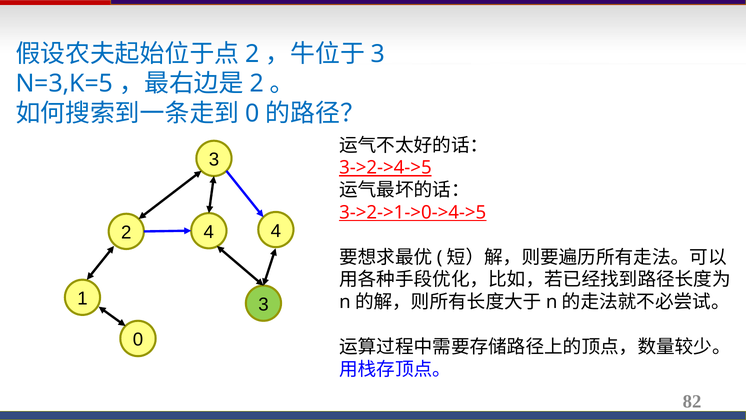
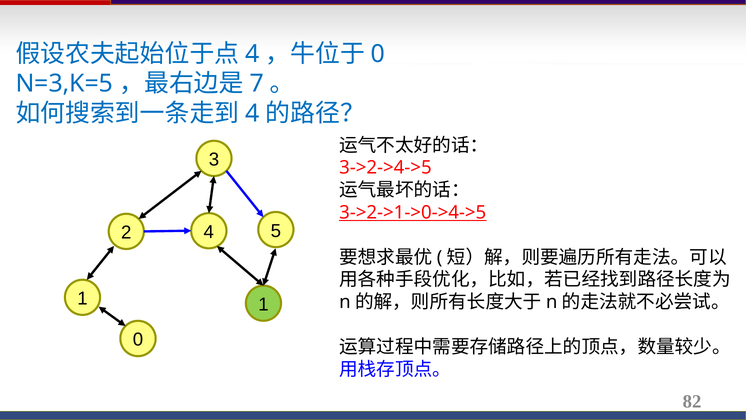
2 at (252, 54): 2 -> 4
3 at (378, 54): 3 -> 0
2 at (257, 84): 2 -> 7
0 at (252, 114): 0 -> 4
3->2->4->5 underline: present -> none
4 4: 4 -> 5
1 3: 3 -> 1
